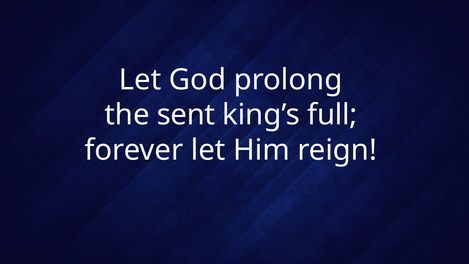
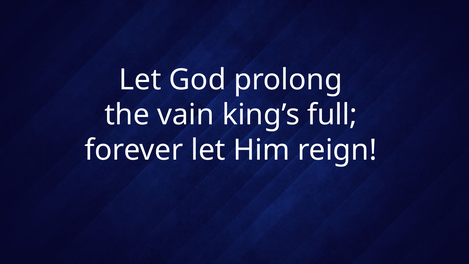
sent: sent -> vain
